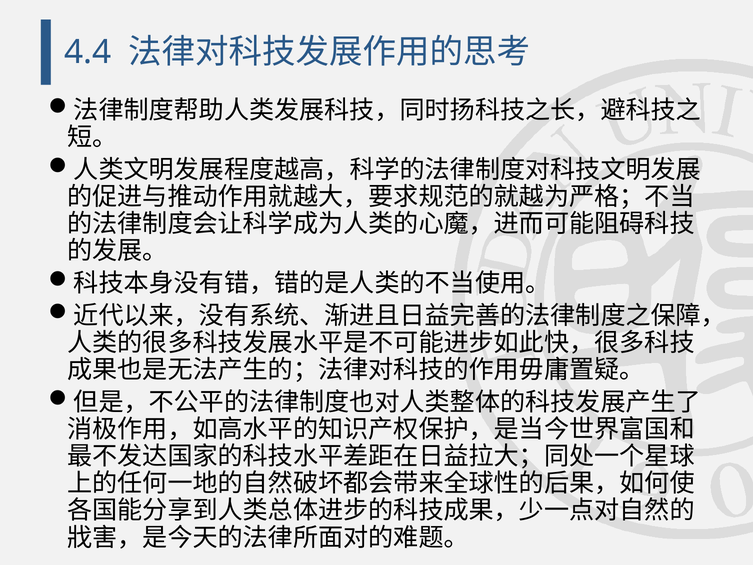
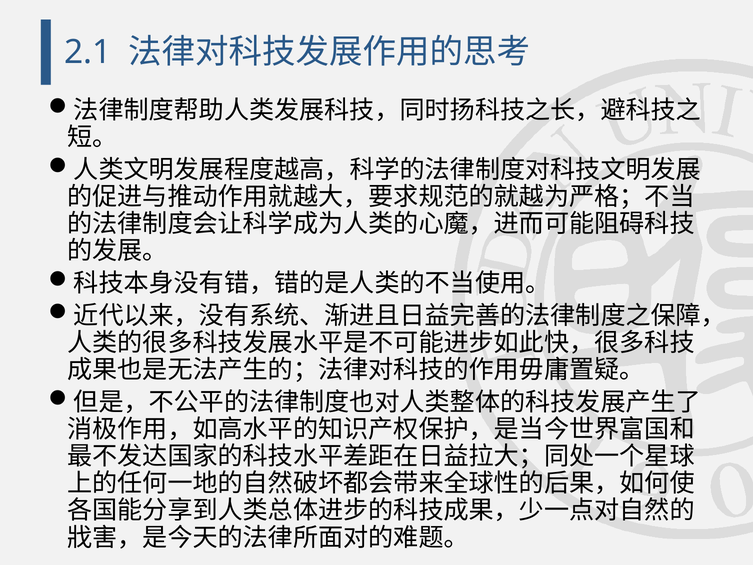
4.4: 4.4 -> 2.1
